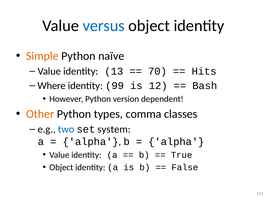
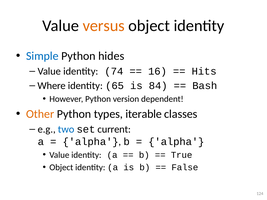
versus colour: blue -> orange
Simple colour: orange -> blue
naïve: naïve -> hides
13: 13 -> 74
70: 70 -> 16
99: 99 -> 65
12: 12 -> 84
comma: comma -> iterable
system: system -> current
